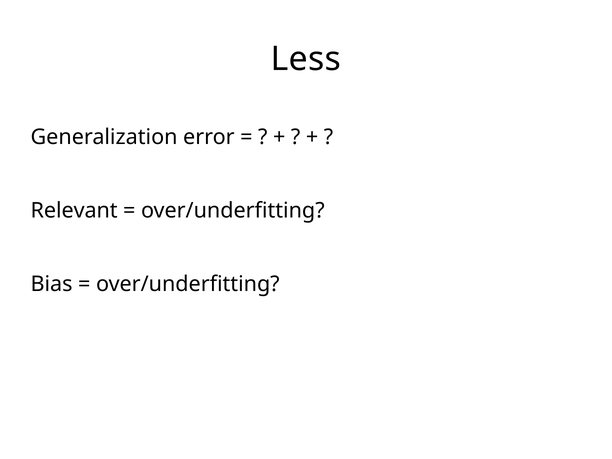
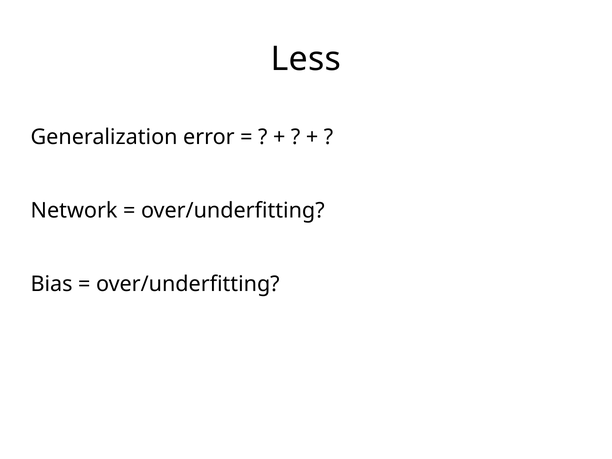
Relevant: Relevant -> Network
